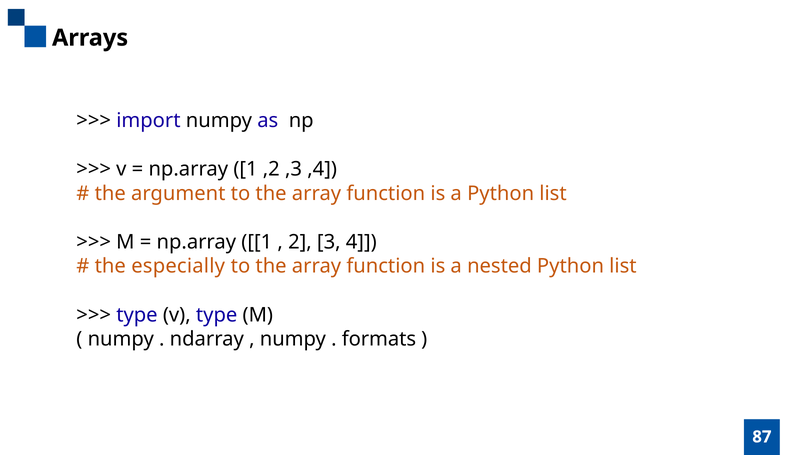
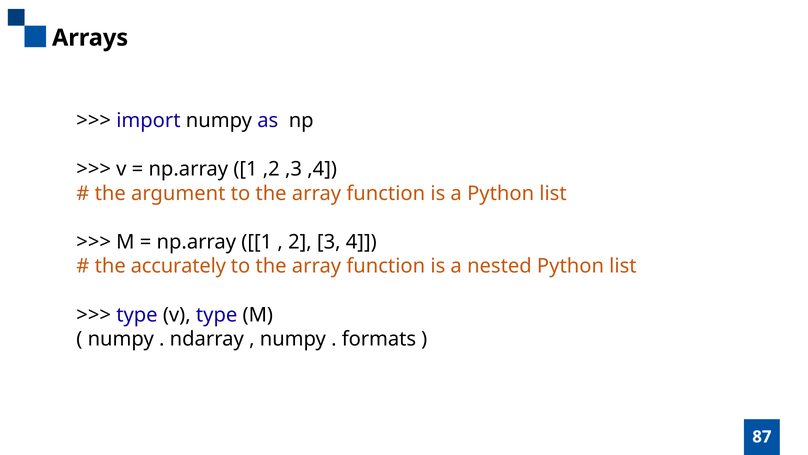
especially: especially -> accurately
